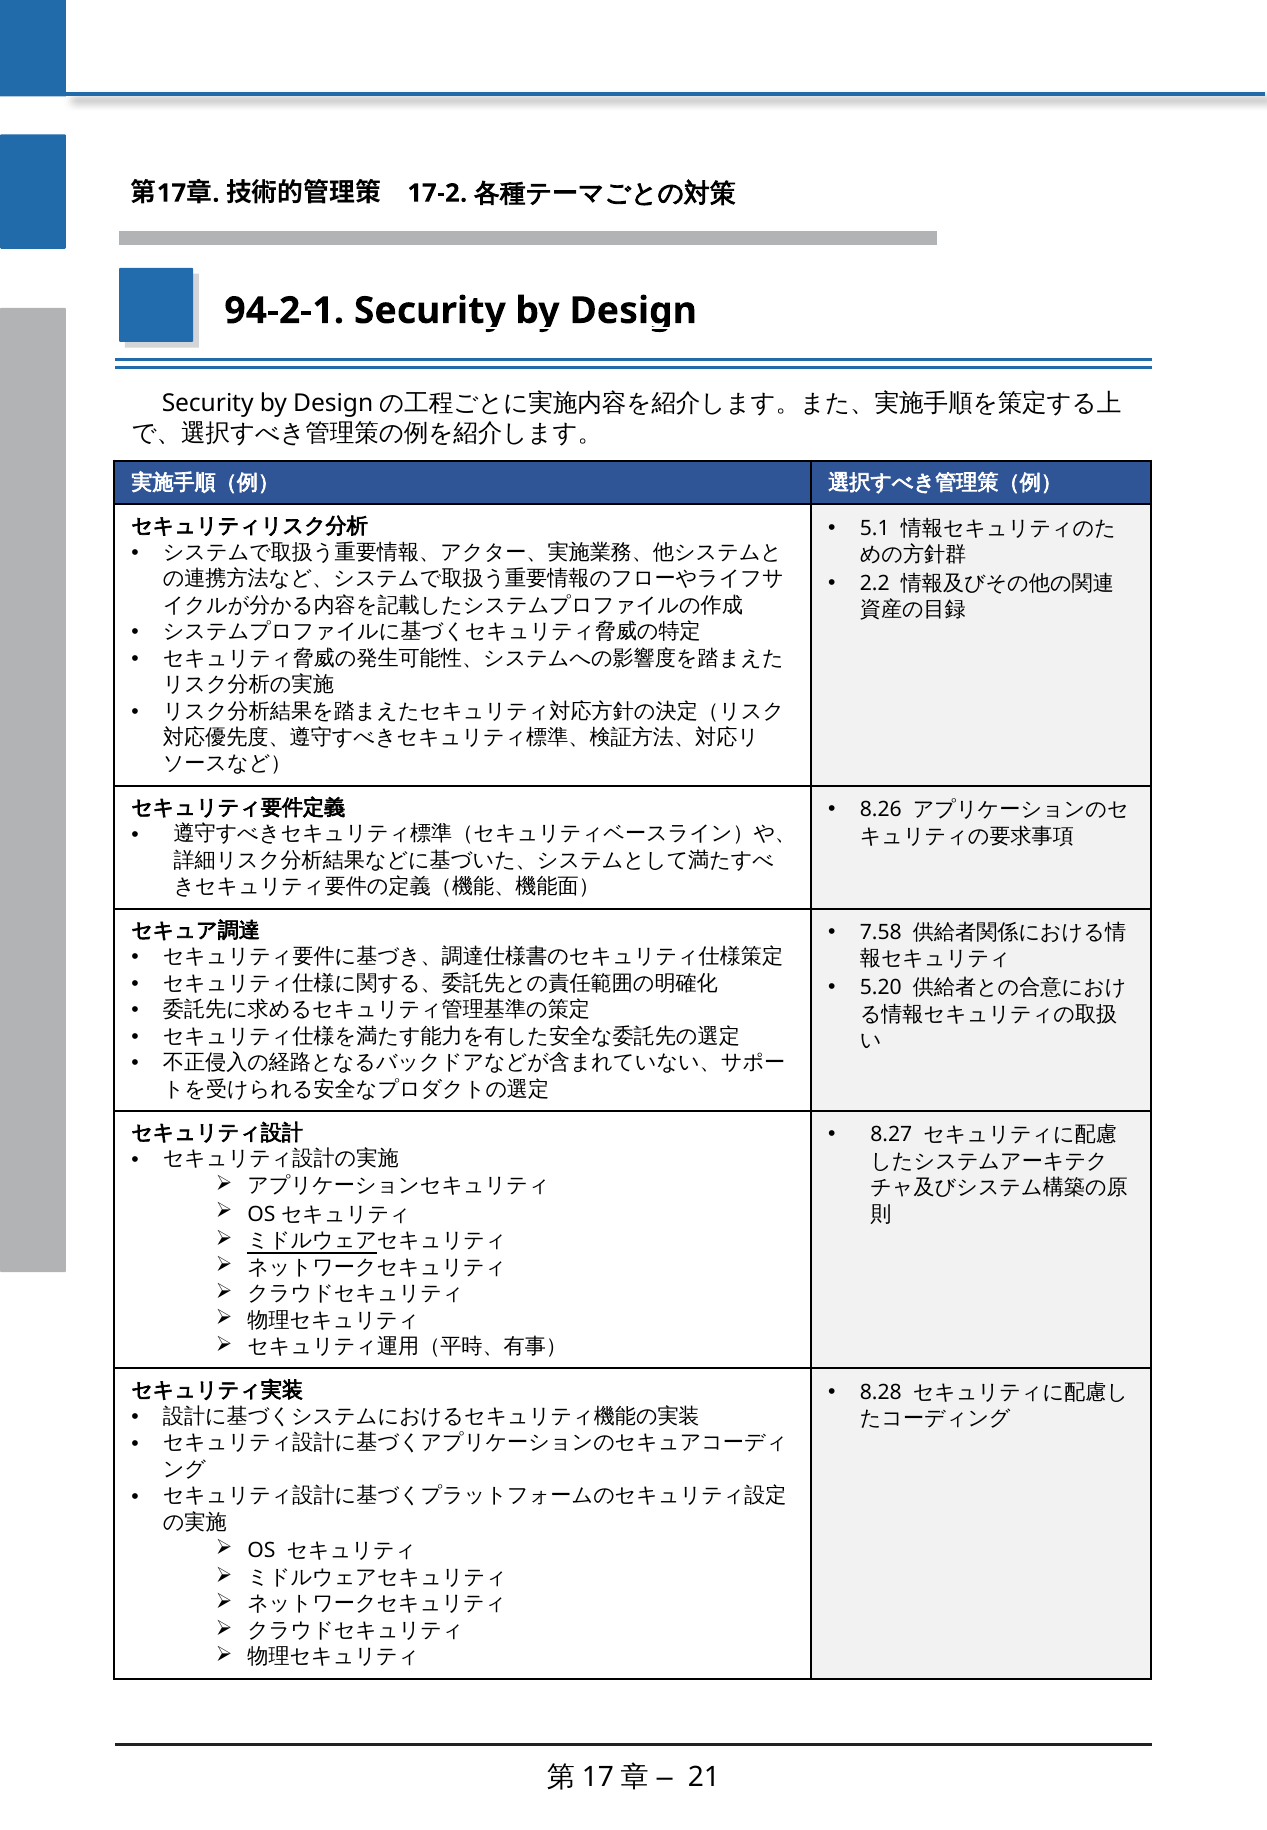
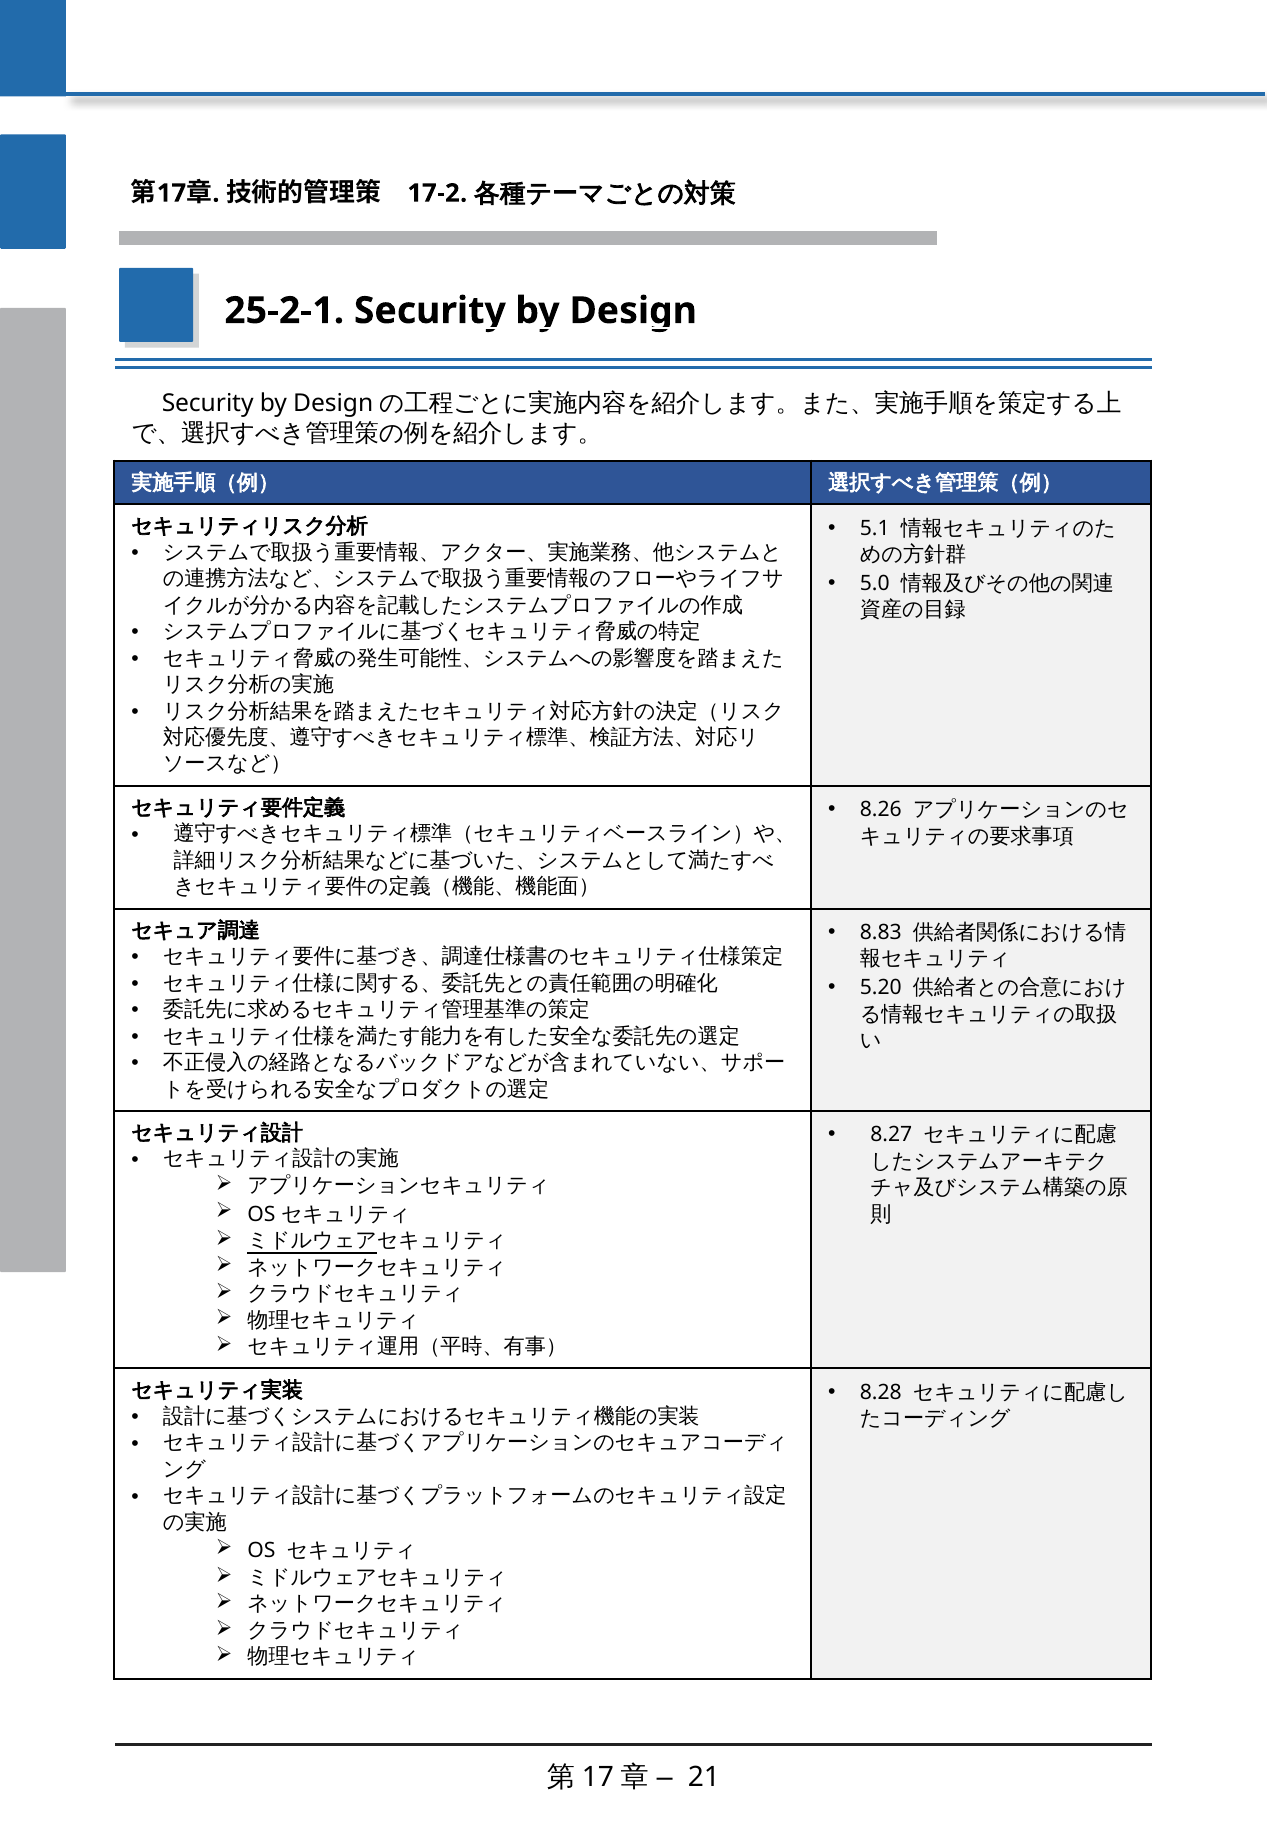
94-2-1: 94-2-1 -> 25-2-1
2.2: 2.2 -> 5.0
7.58: 7.58 -> 8.83
